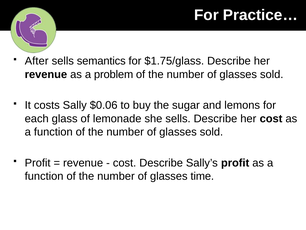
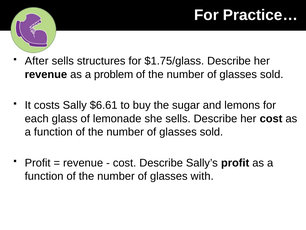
semantics: semantics -> structures
$0.06: $0.06 -> $6.61
time: time -> with
